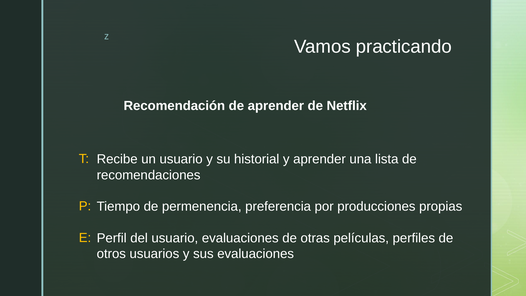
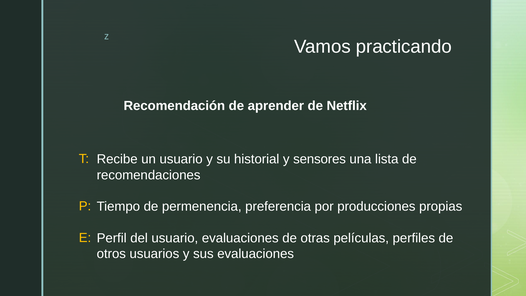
y aprender: aprender -> sensores
